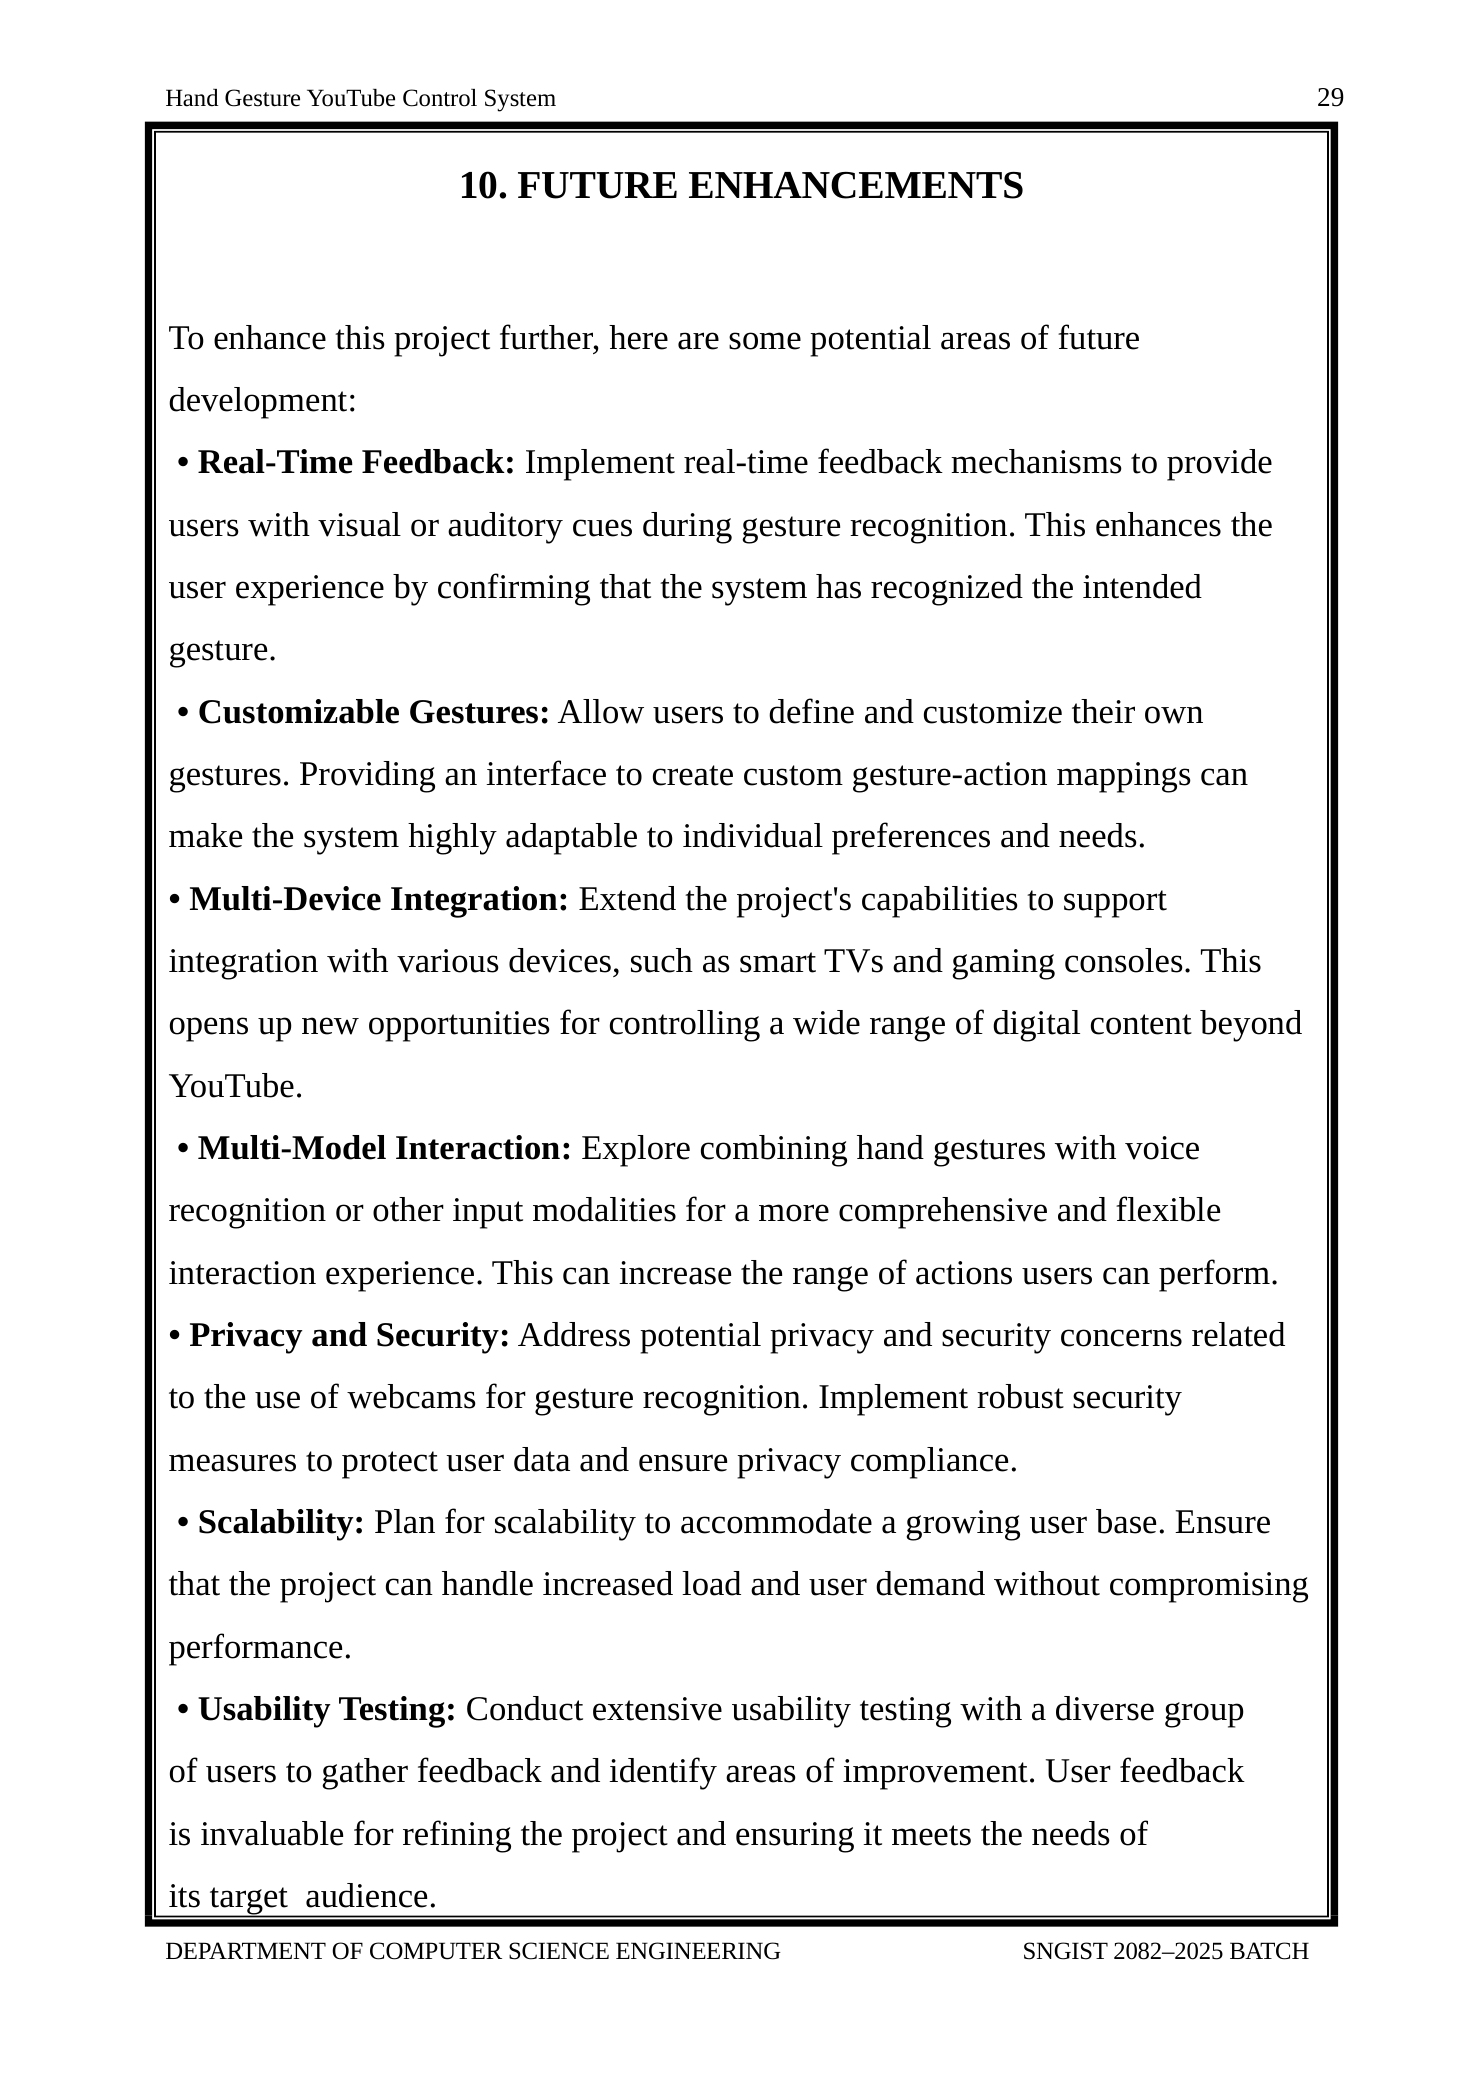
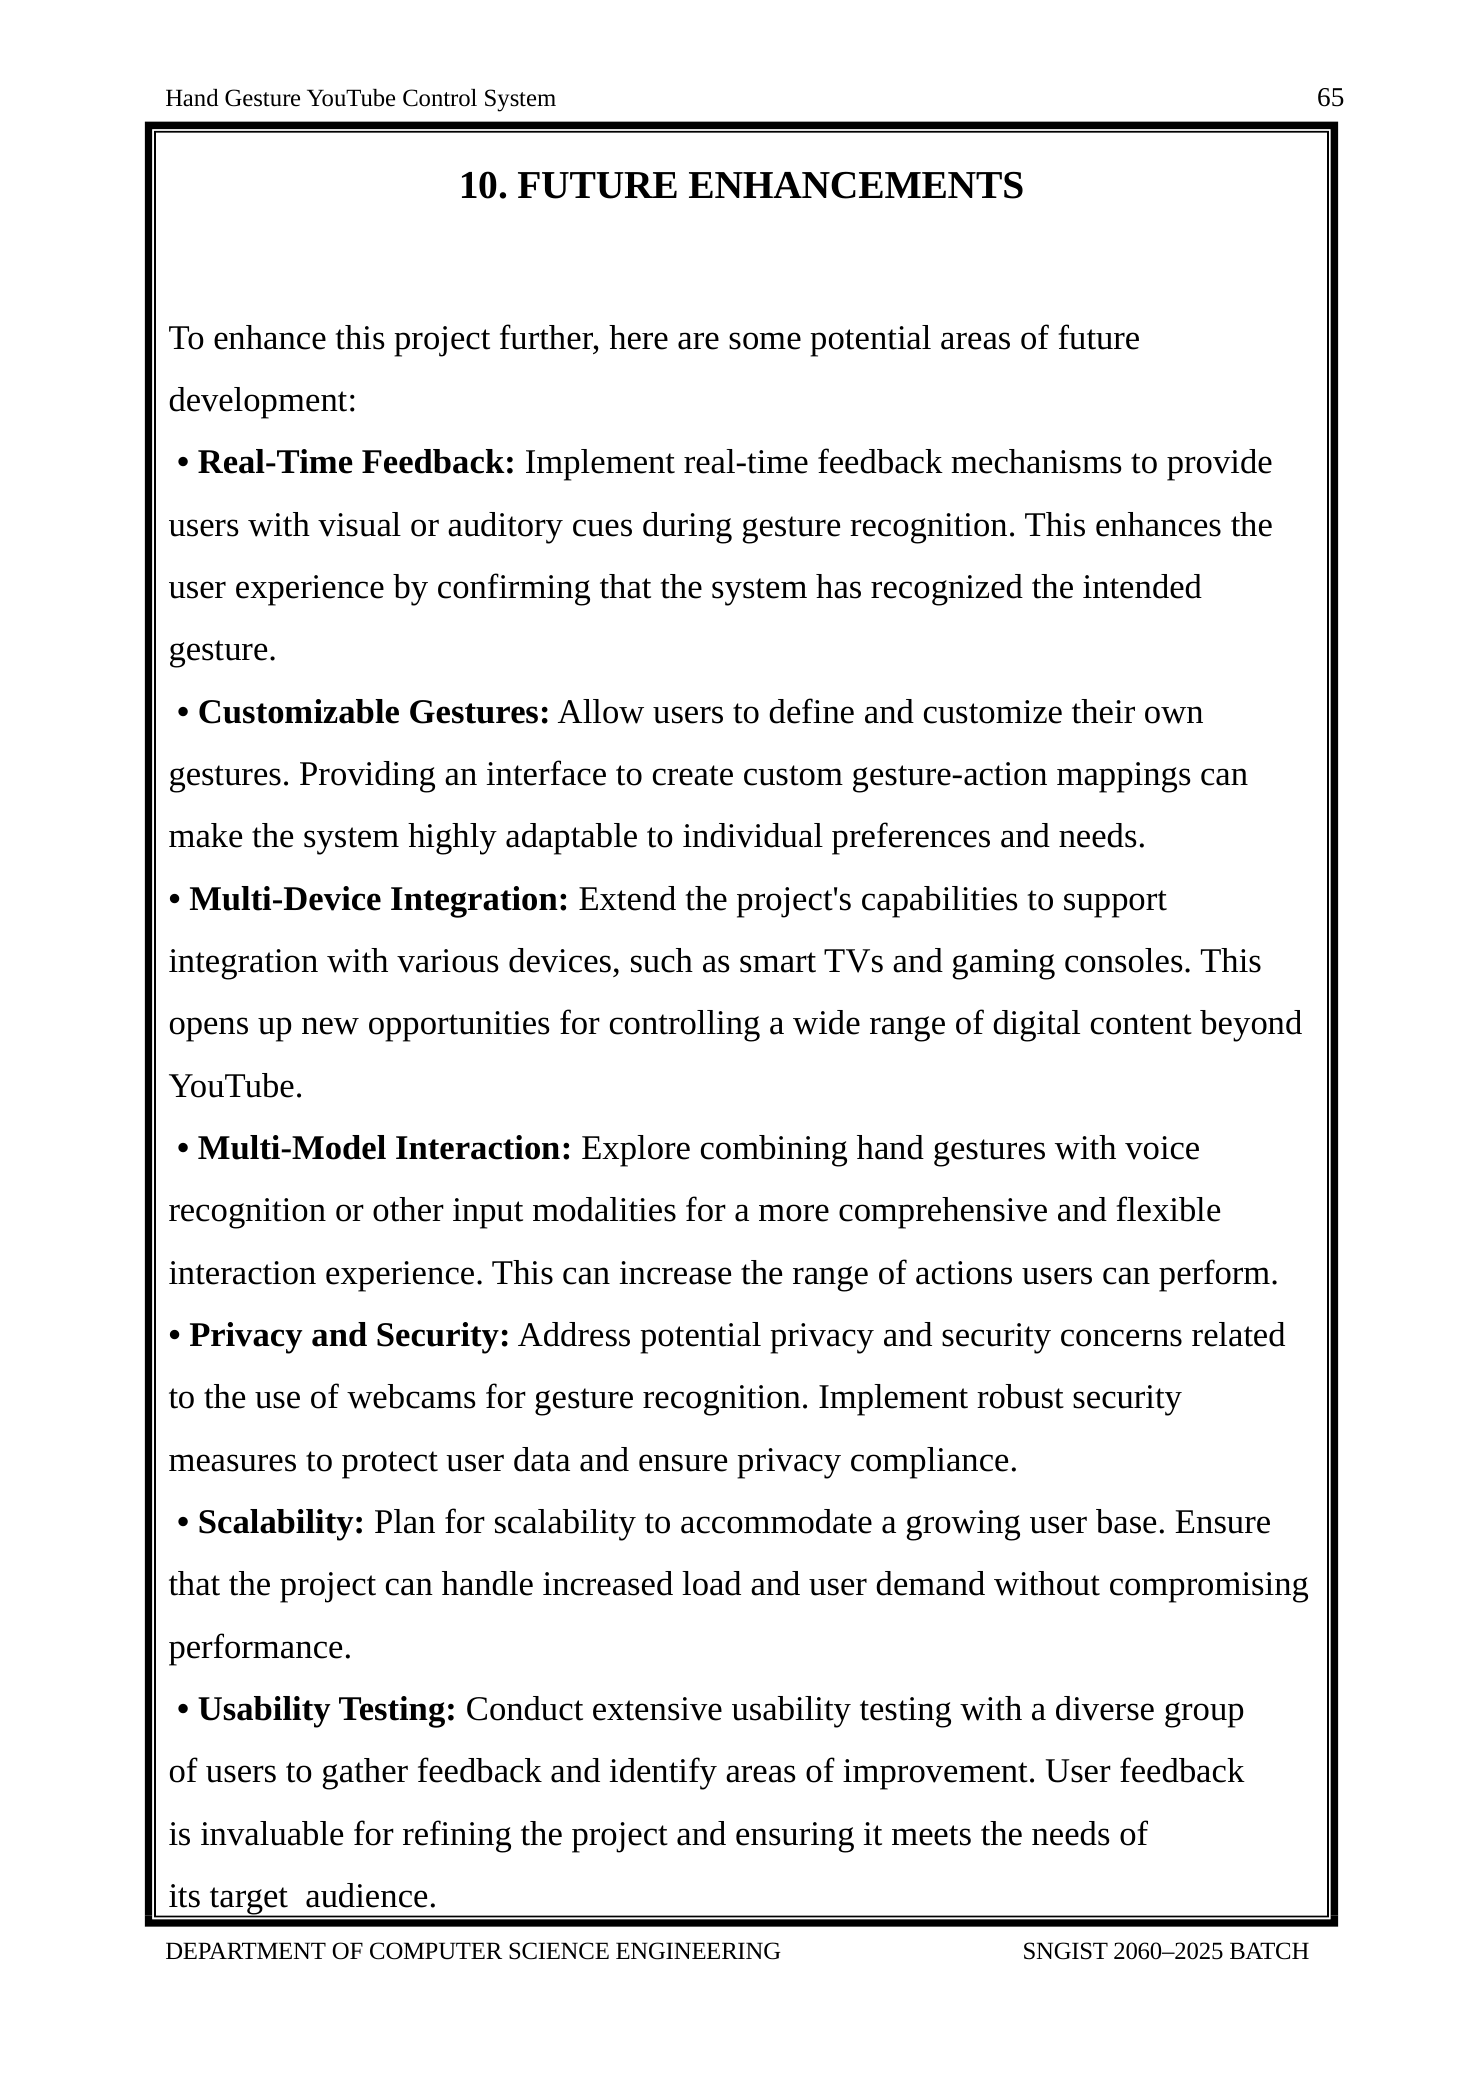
29: 29 -> 65
2082–2025: 2082–2025 -> 2060–2025
